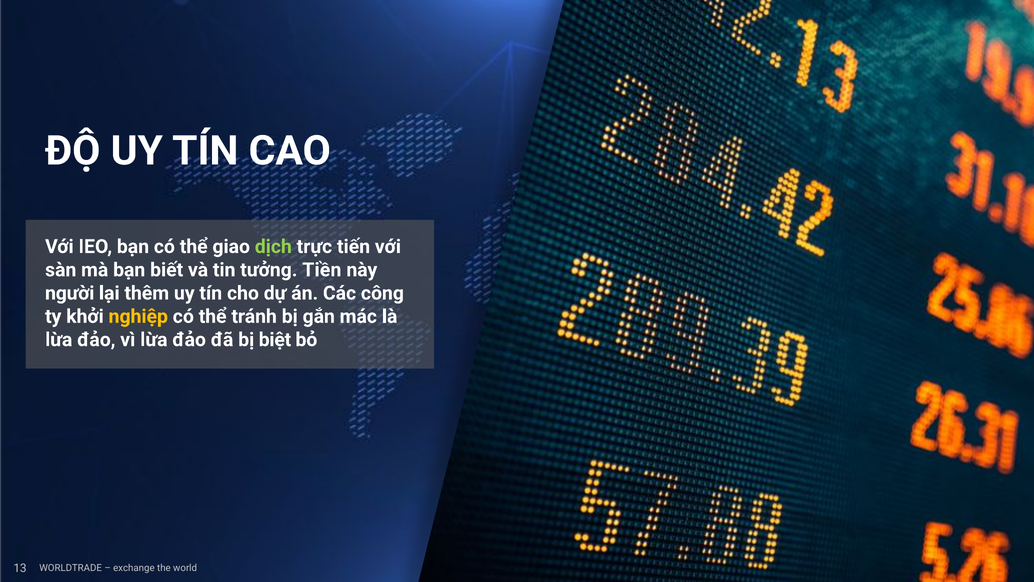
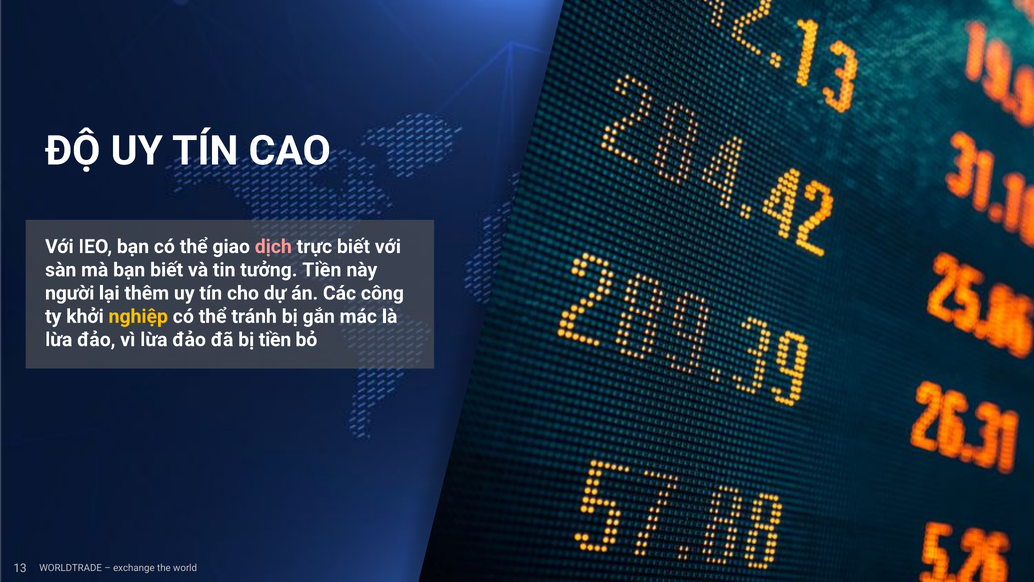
dịch colour: light green -> pink
trực tiến: tiến -> biết
bị biệt: biệt -> tiền
